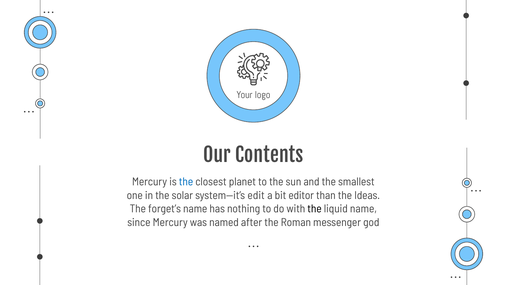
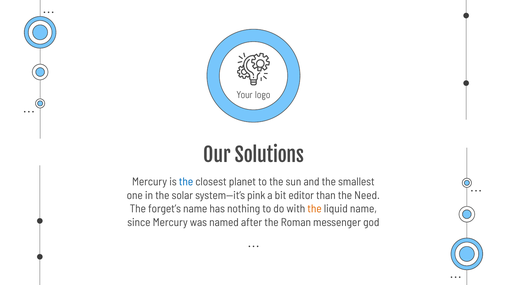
Contents: Contents -> Solutions
edit: edit -> pink
Ideas: Ideas -> Need
the at (315, 209) colour: black -> orange
